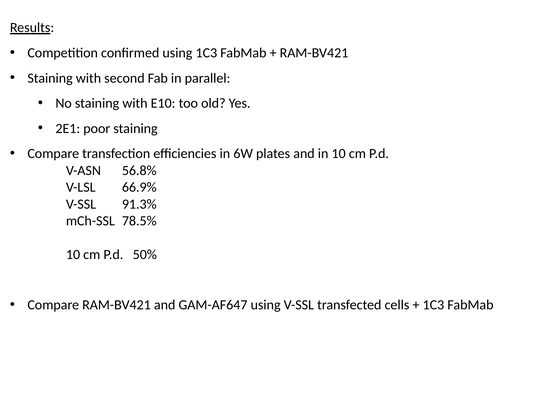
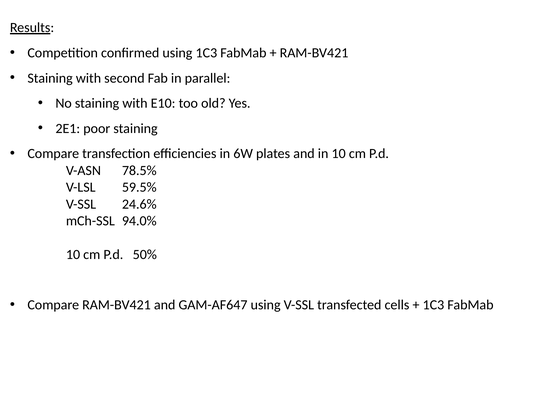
56.8%: 56.8% -> 78.5%
66.9%: 66.9% -> 59.5%
91.3%: 91.3% -> 24.6%
78.5%: 78.5% -> 94.0%
